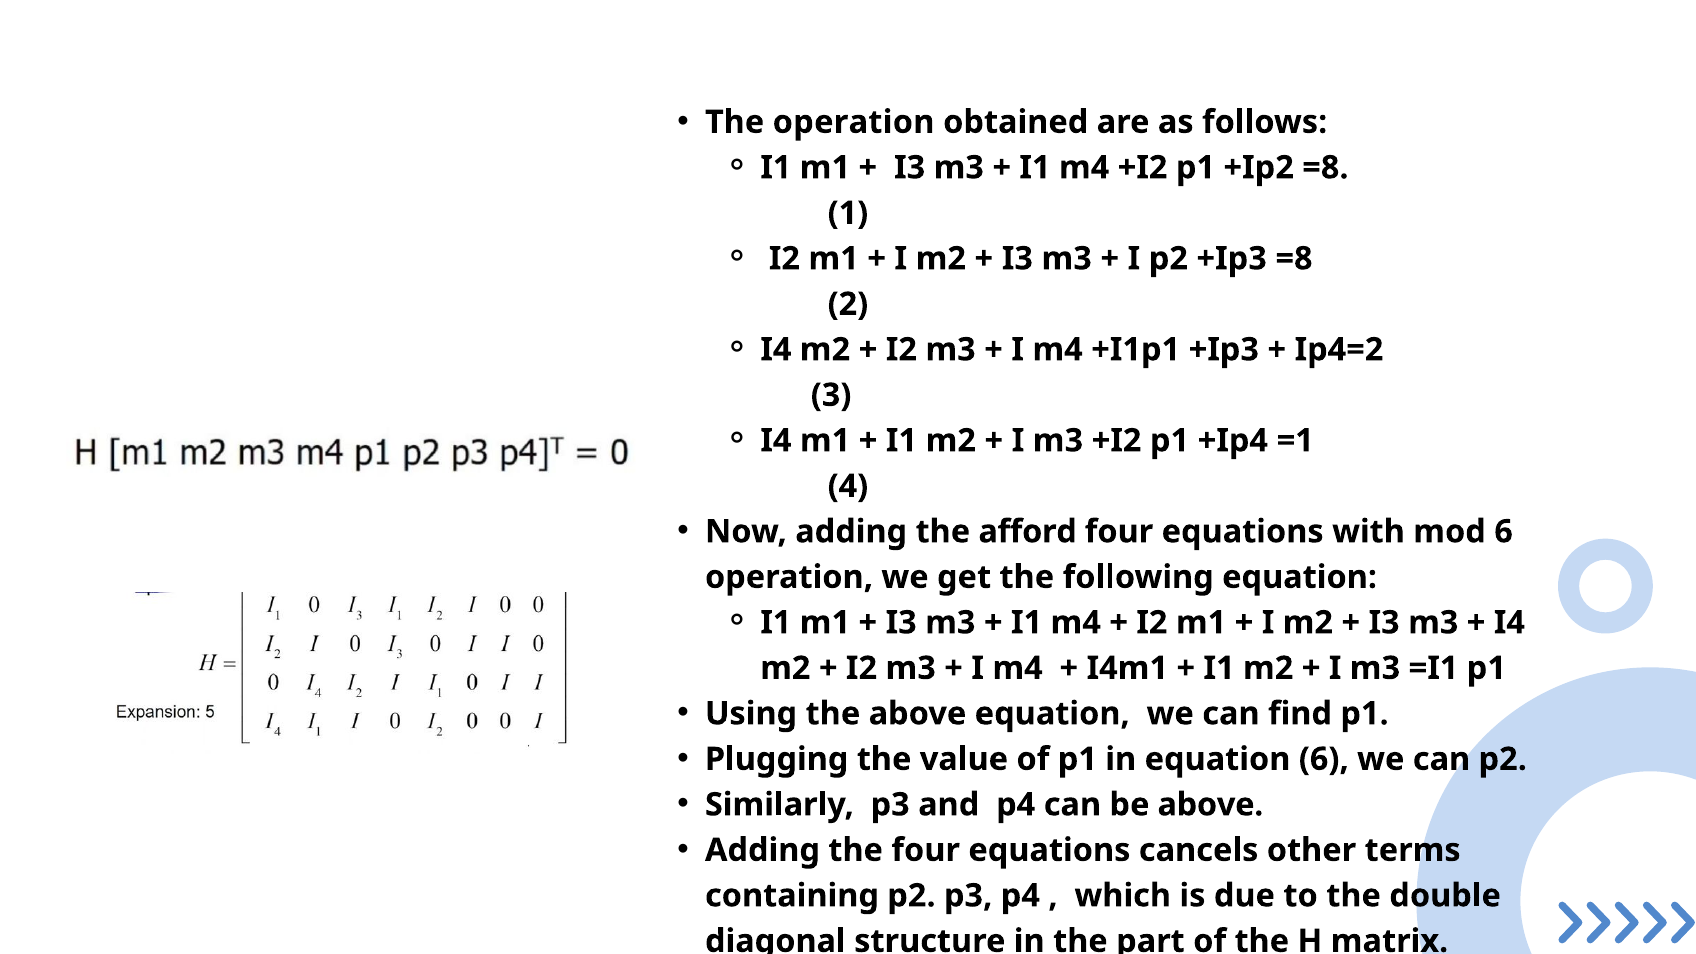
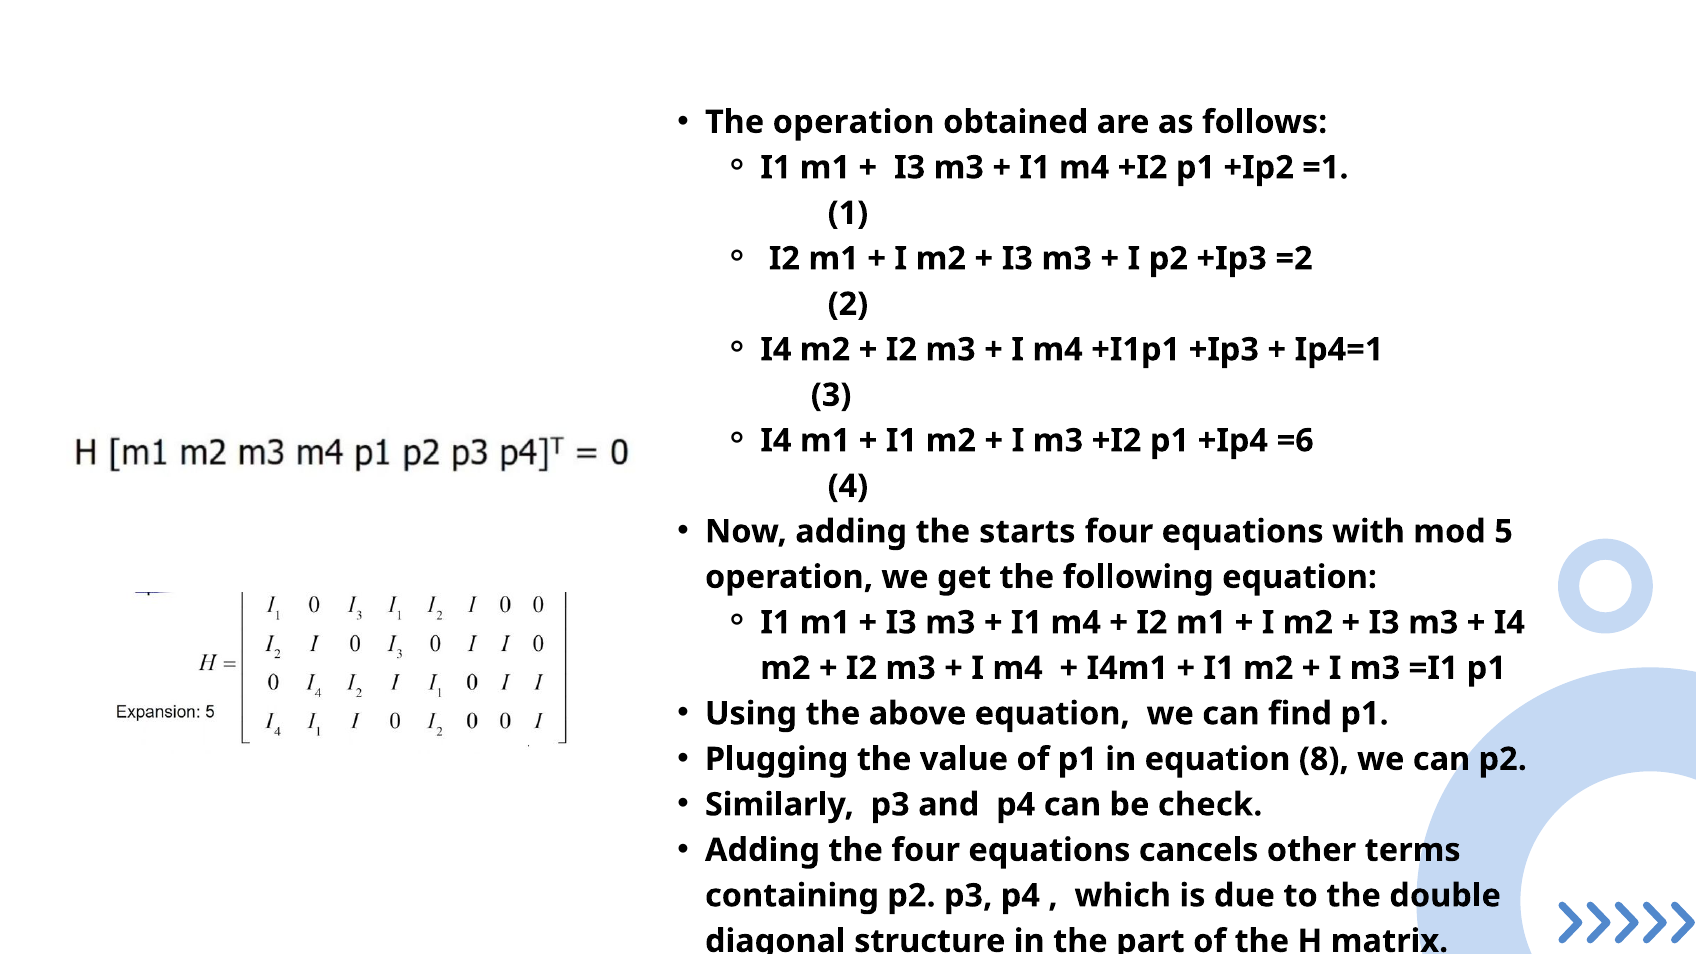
+Ip2 =8: =8 -> =1
+Ip3 =8: =8 -> =2
Ip4=2: Ip4=2 -> Ip4=1
=1: =1 -> =6
afford: afford -> starts
mod 6: 6 -> 5
equation 6: 6 -> 8
be above: above -> check
